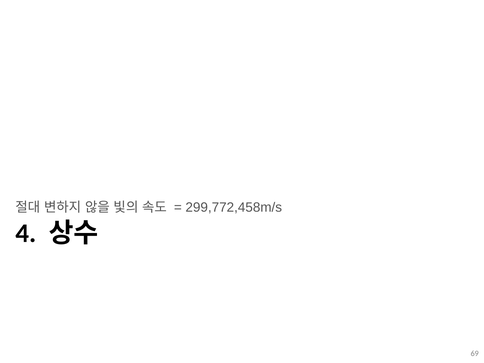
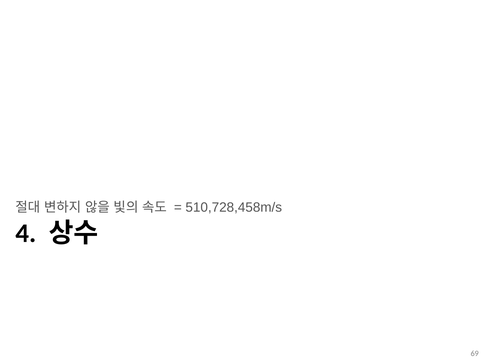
299,772,458m/s: 299,772,458m/s -> 510,728,458m/s
